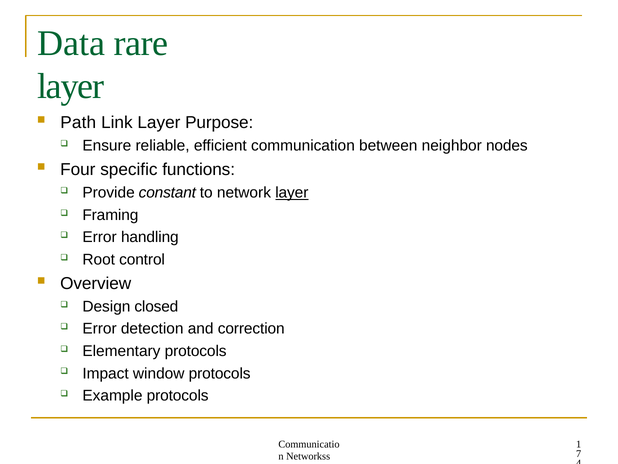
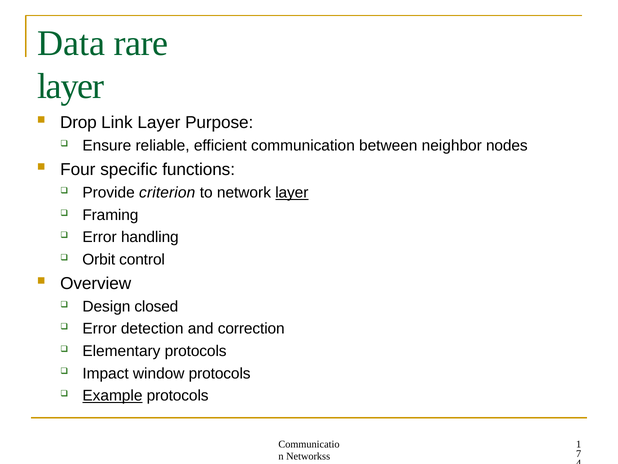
Path: Path -> Drop
constant: constant -> criterion
Root: Root -> Orbit
Example underline: none -> present
